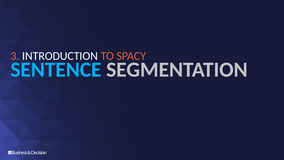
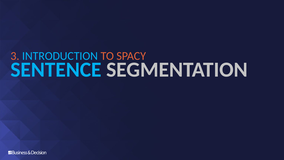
INTRODUCTION colour: white -> light blue
